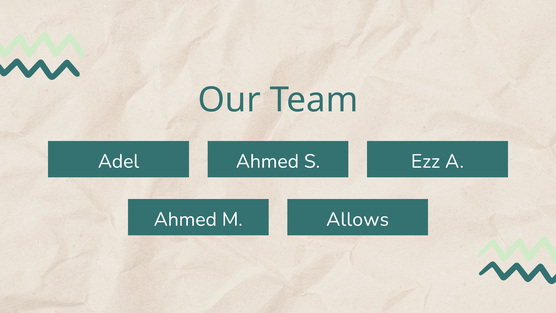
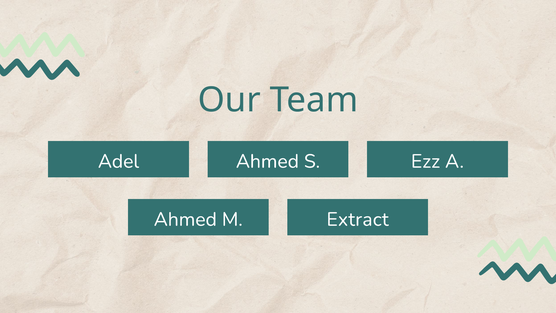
Allows: Allows -> Extract
